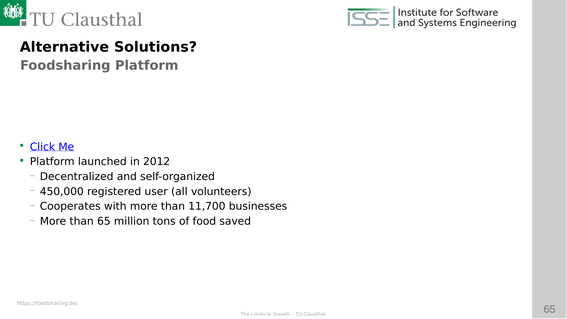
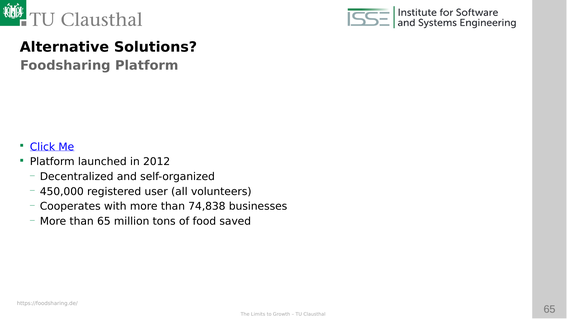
11,700: 11,700 -> 74,838
